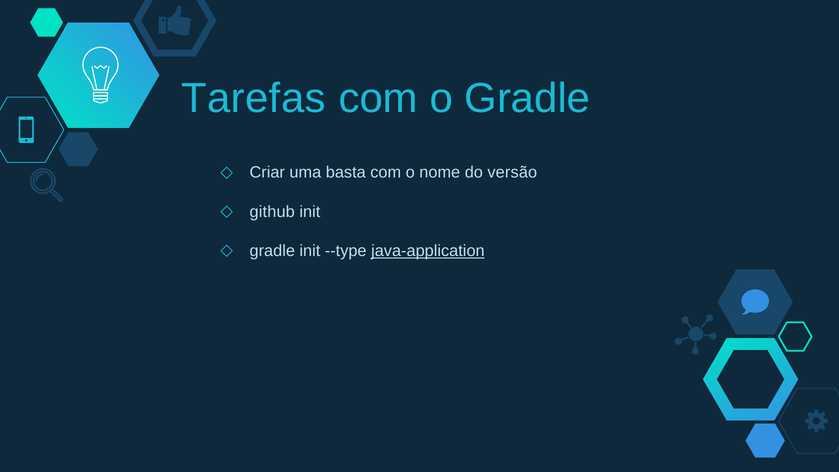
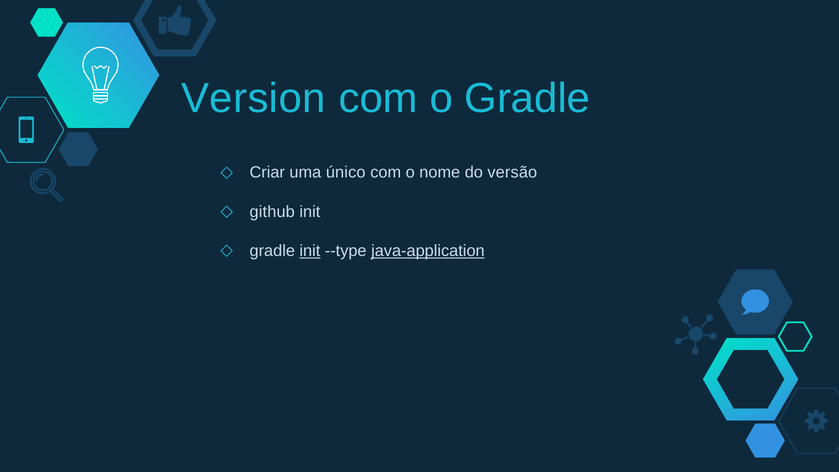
Tarefas: Tarefas -> Version
basta: basta -> único
init at (310, 251) underline: none -> present
